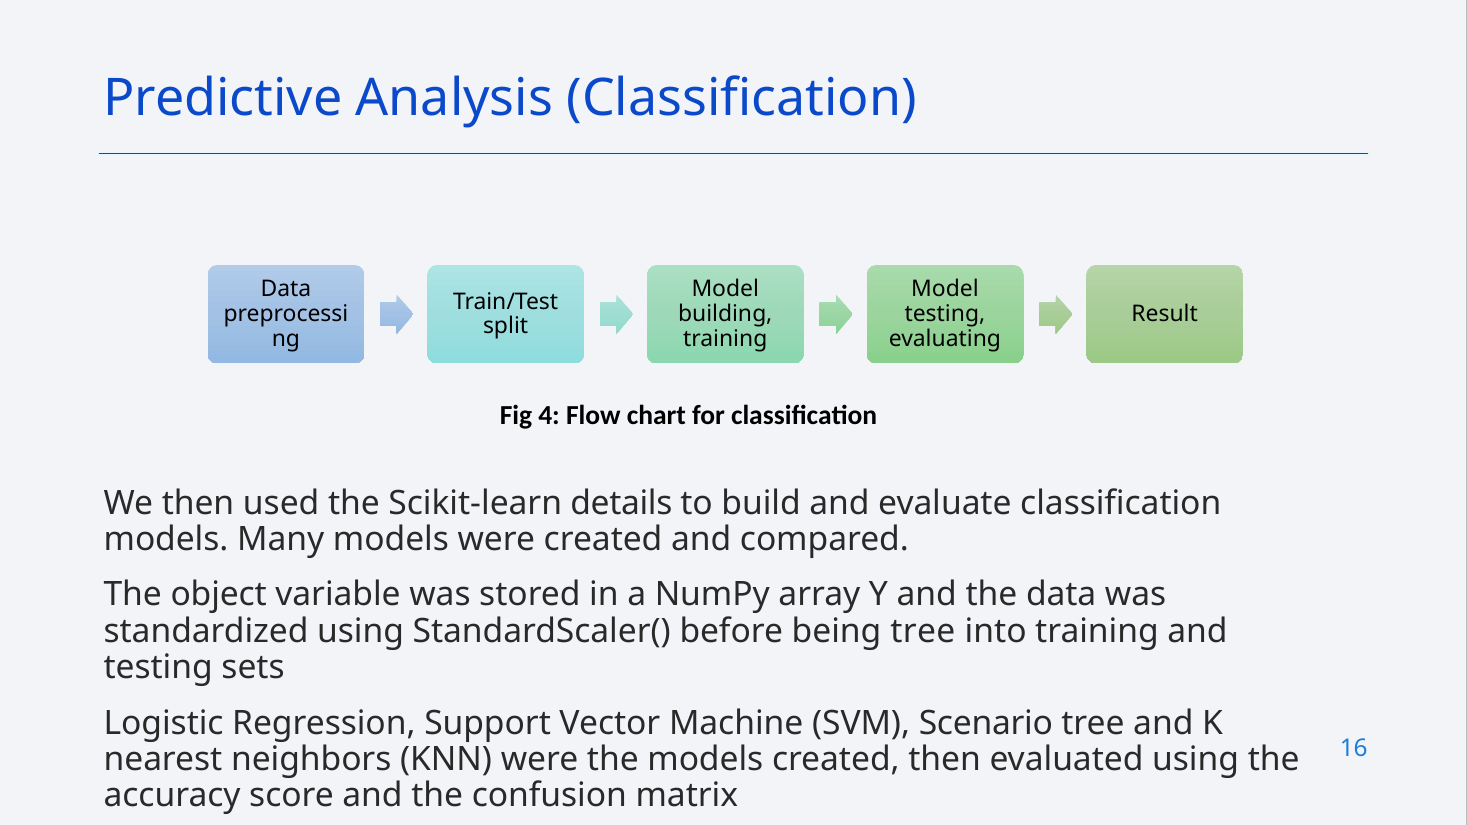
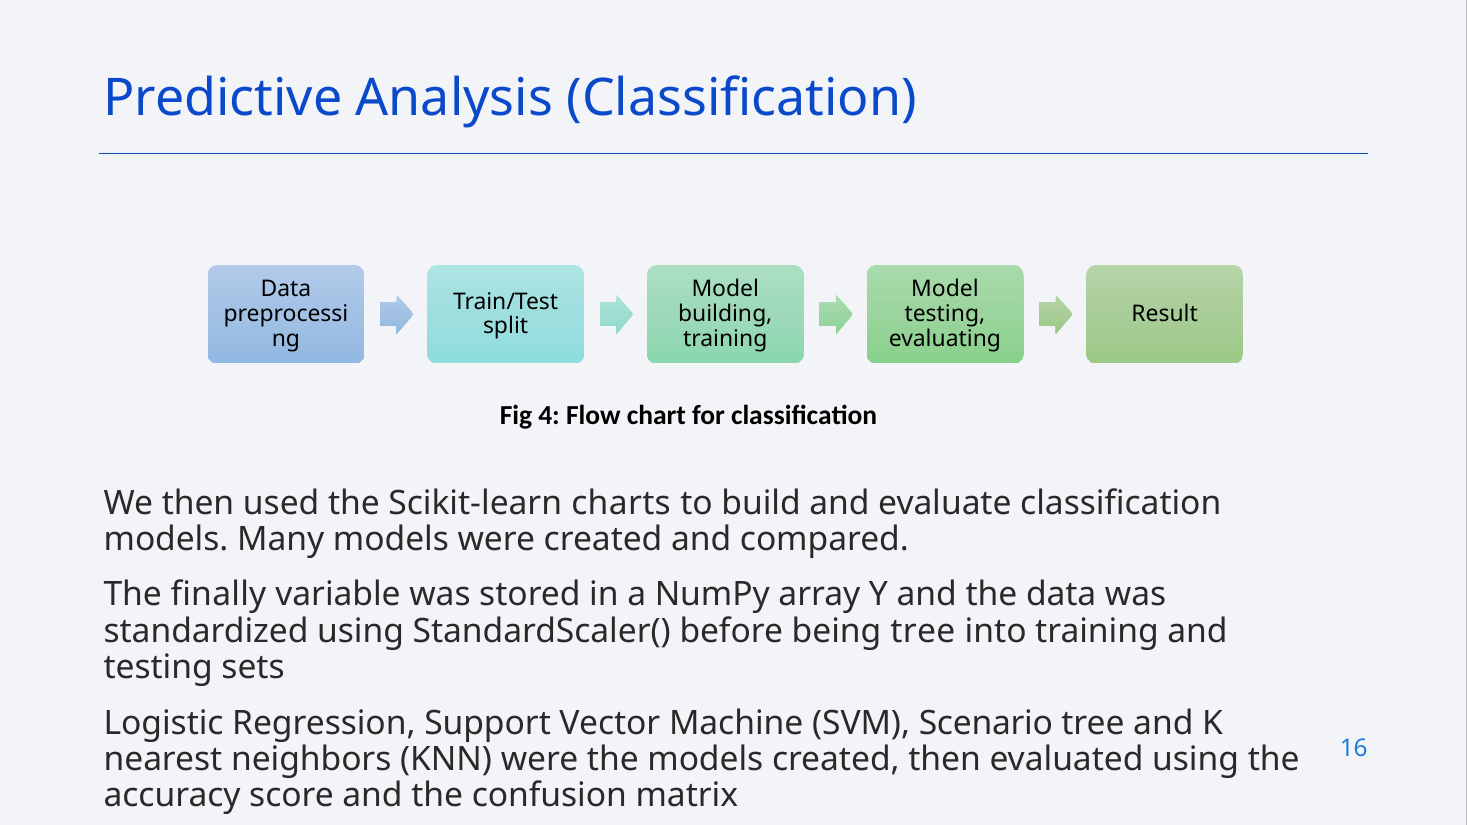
details: details -> charts
object: object -> finally
